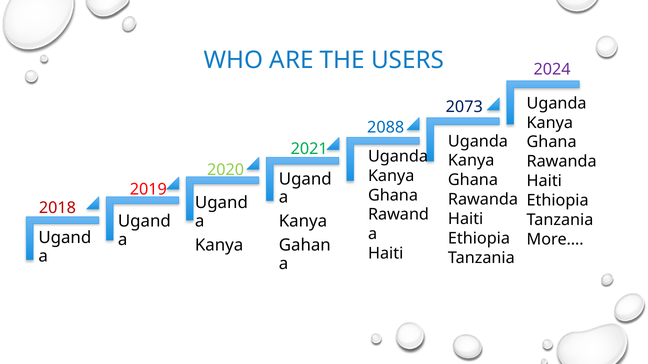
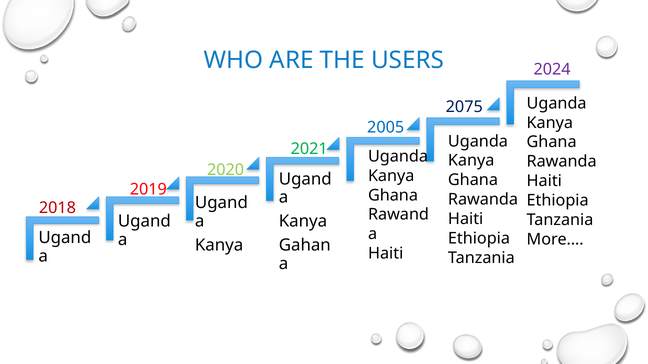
2073: 2073 -> 2075
2088: 2088 -> 2005
